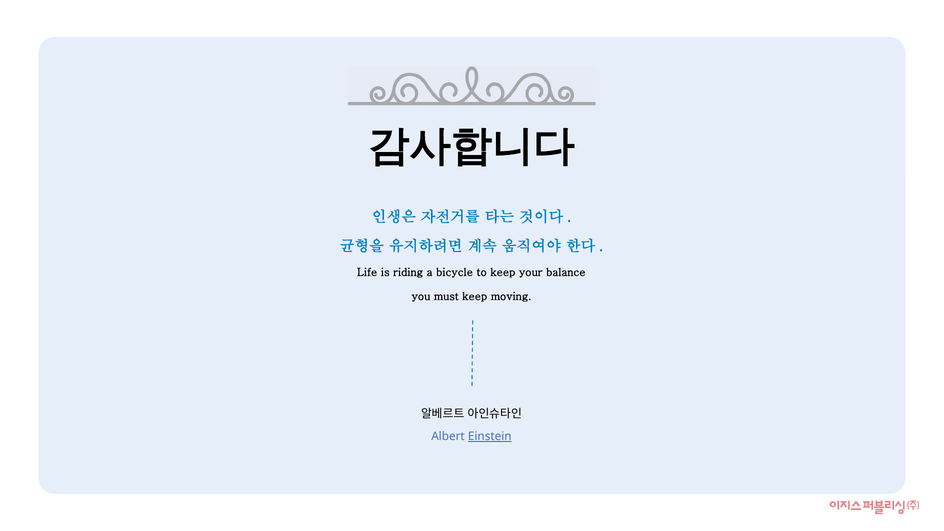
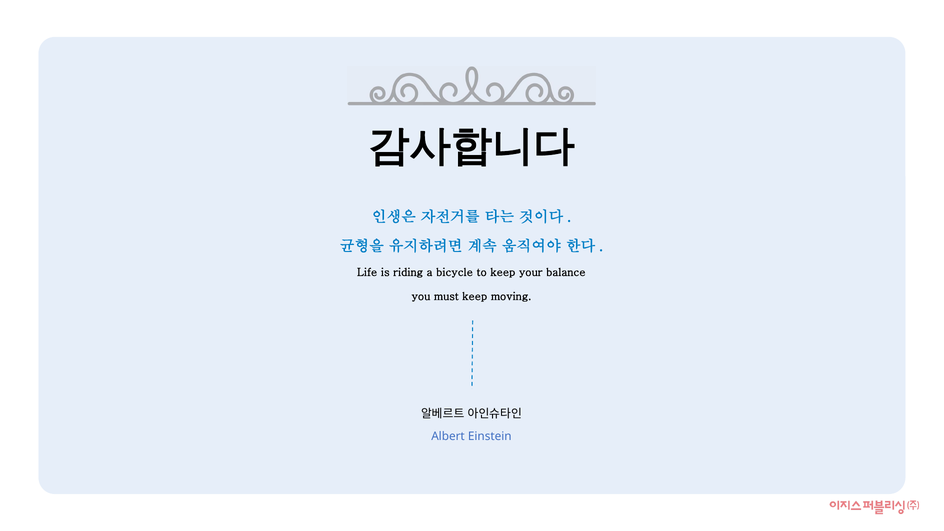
Einstein underline: present -> none
